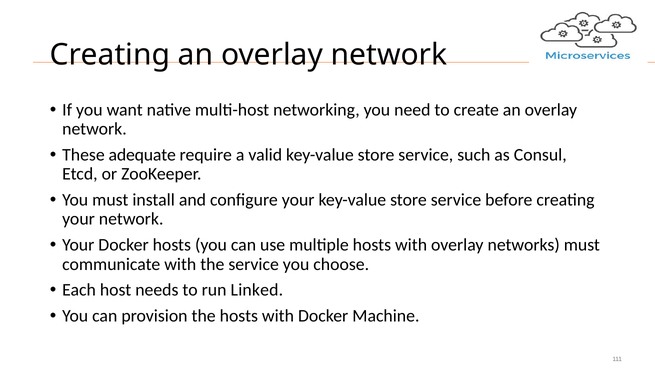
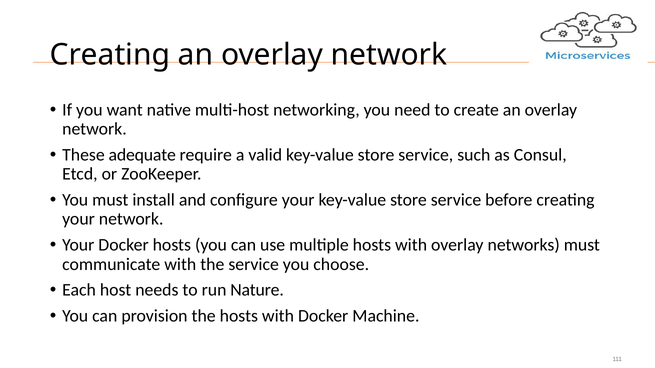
Linked: Linked -> Nature
